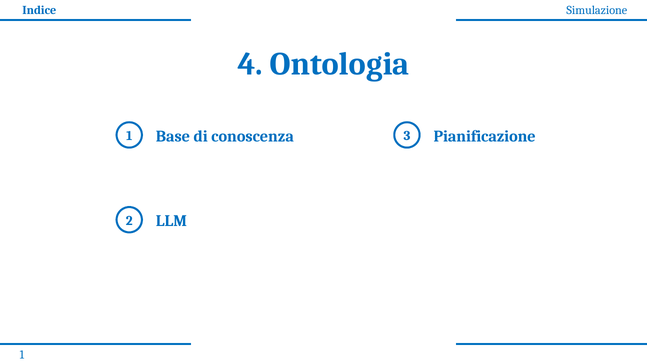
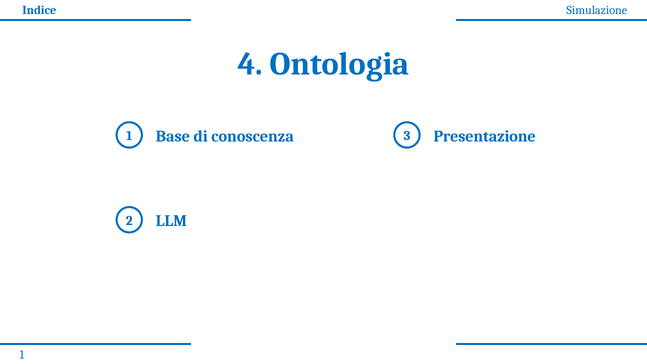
Pianificazione: Pianificazione -> Presentazione
